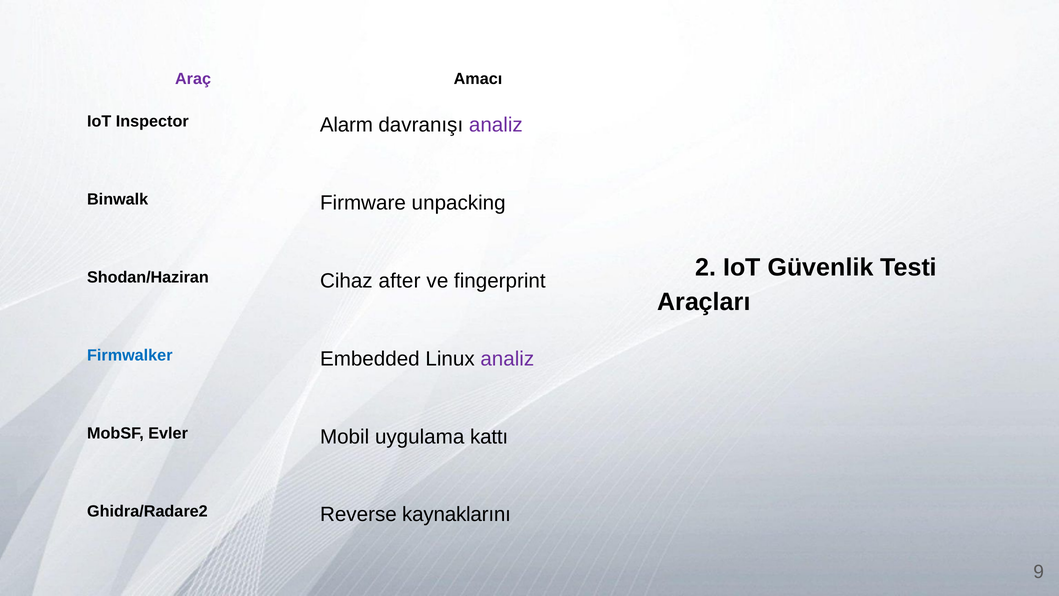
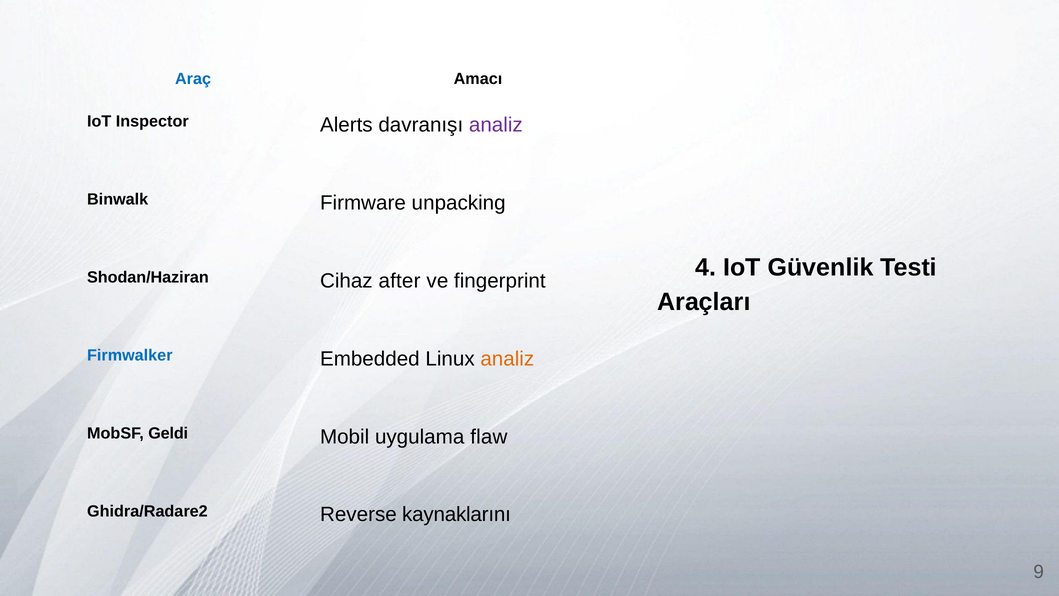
Araç colour: purple -> blue
Alarm: Alarm -> Alerts
2: 2 -> 4
analiz at (507, 359) colour: purple -> orange
Evler: Evler -> Geldi
kattı: kattı -> flaw
